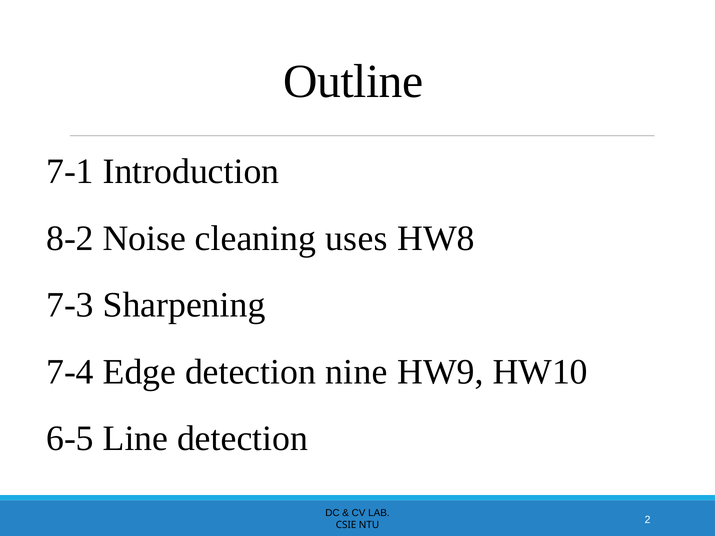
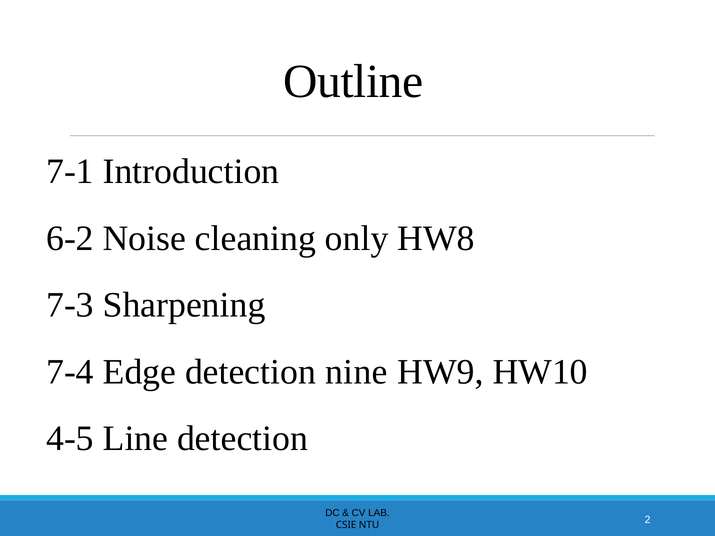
8-2: 8-2 -> 6-2
uses: uses -> only
6-5: 6-5 -> 4-5
